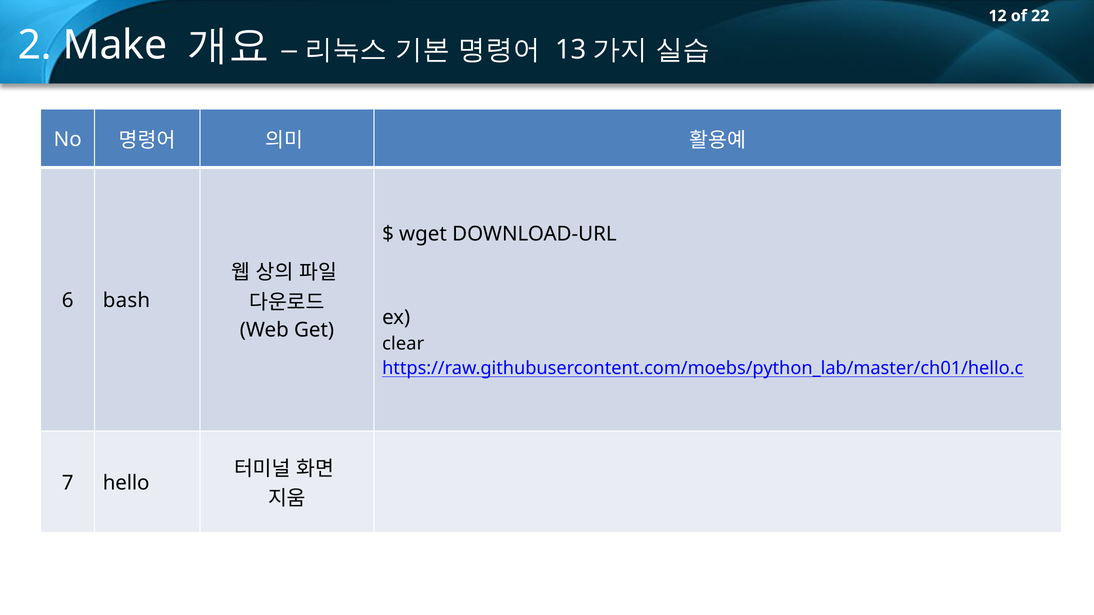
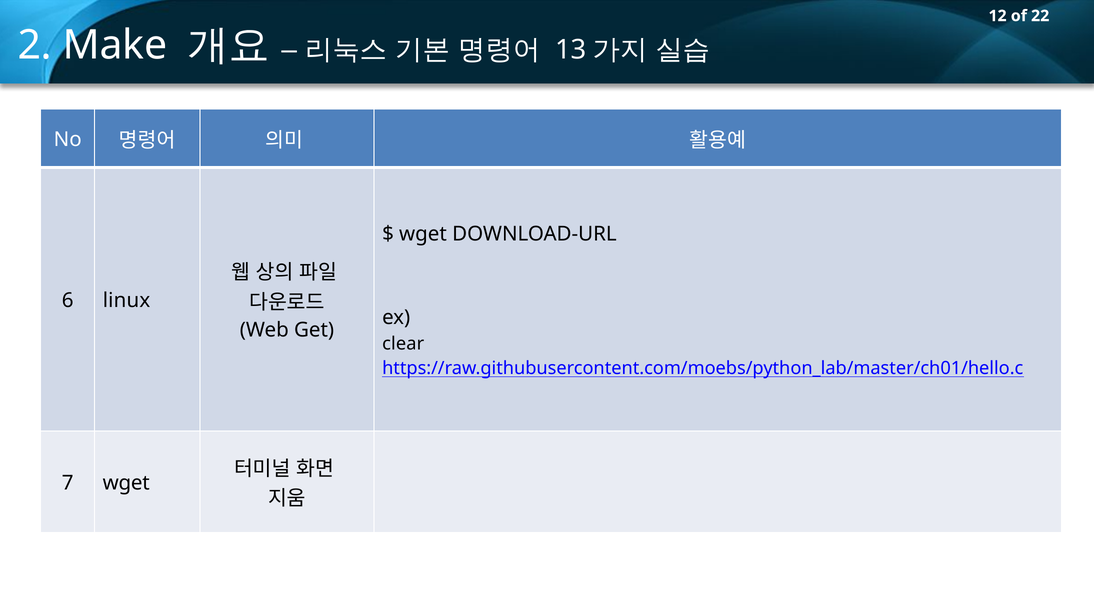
bash: bash -> linux
7 hello: hello -> wget
